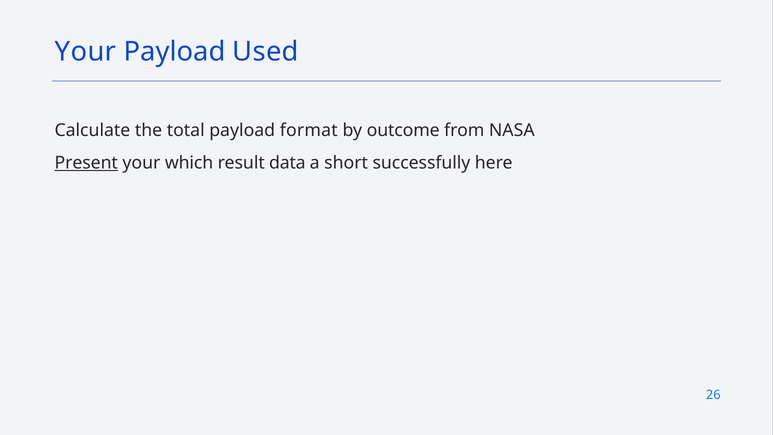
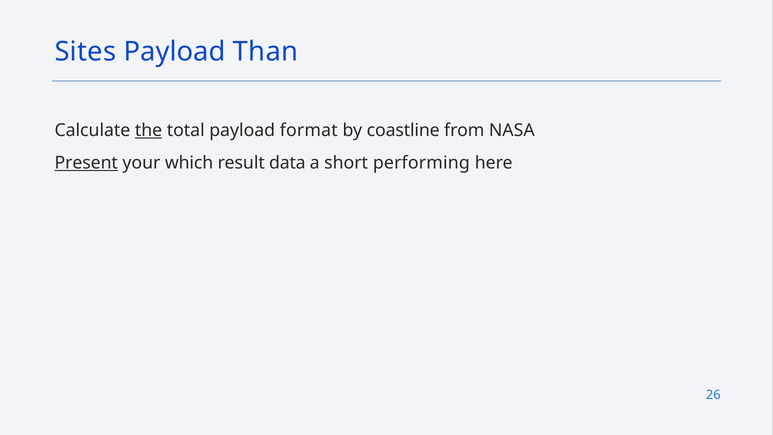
Your at (85, 52): Your -> Sites
Used: Used -> Than
the underline: none -> present
outcome: outcome -> coastline
successfully: successfully -> performing
